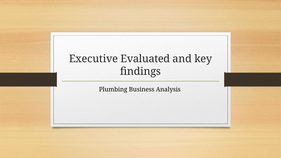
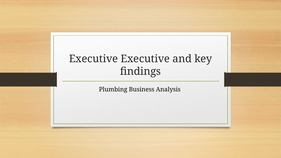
Executive Evaluated: Evaluated -> Executive
